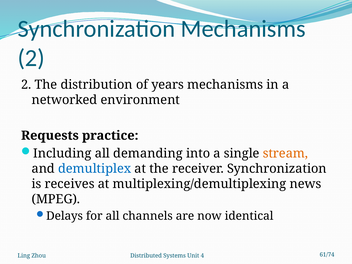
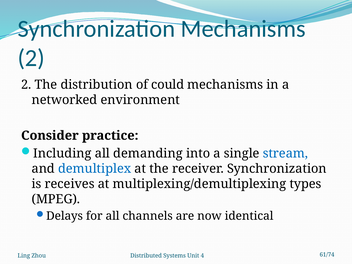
years: years -> could
Requests: Requests -> Consider
stream colour: orange -> blue
news: news -> types
